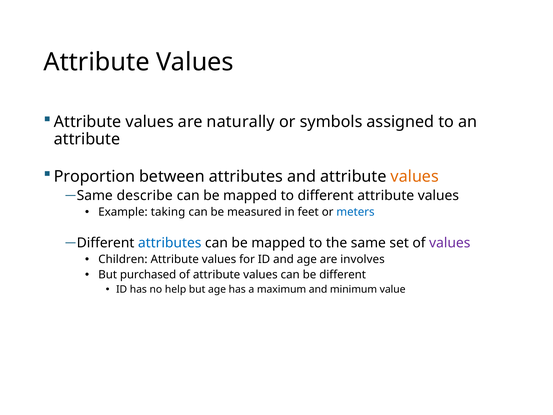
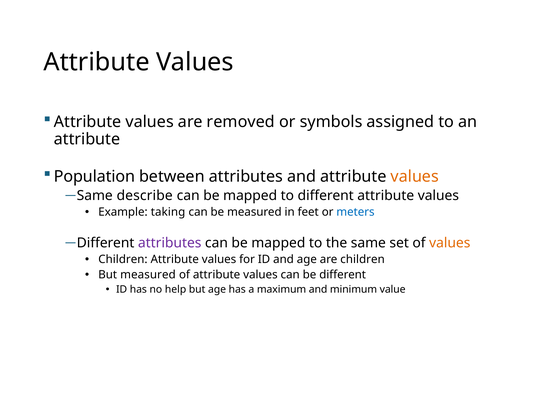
naturally: naturally -> removed
Proportion: Proportion -> Population
attributes at (170, 243) colour: blue -> purple
values at (450, 243) colour: purple -> orange
are involves: involves -> children
But purchased: purchased -> measured
